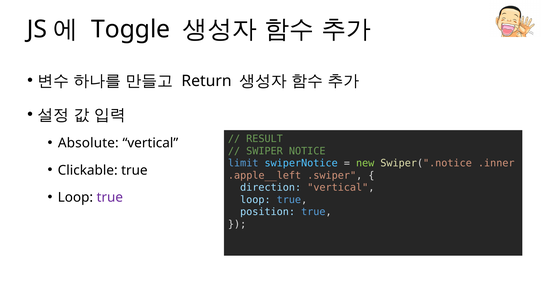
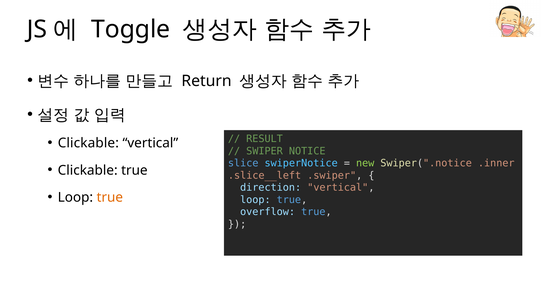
Absolute at (88, 143): Absolute -> Clickable
limit: limit -> slice
.apple__left: .apple__left -> .slice__left
true at (110, 198) colour: purple -> orange
position: position -> overflow
